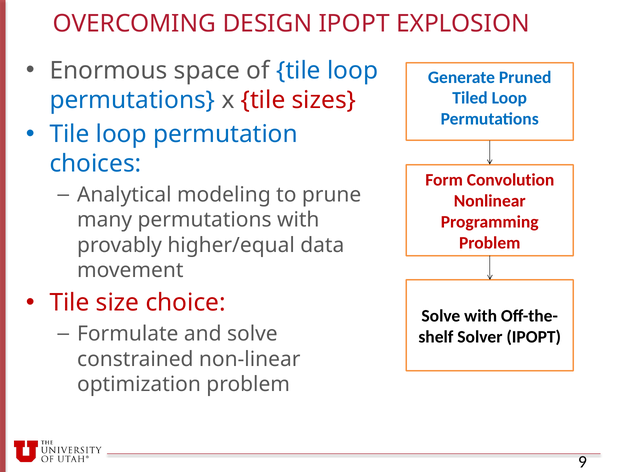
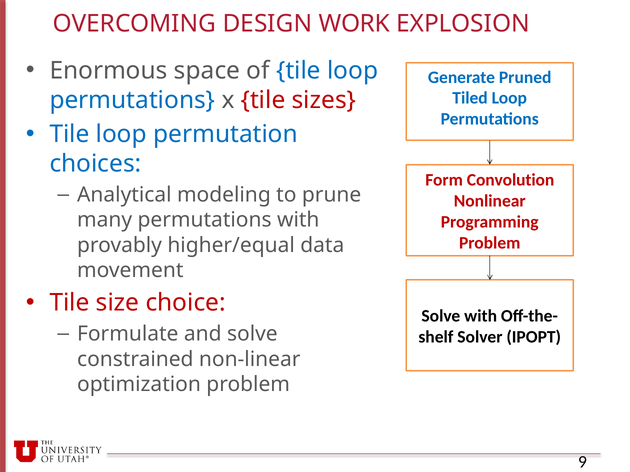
DESIGN IPOPT: IPOPT -> WORK
